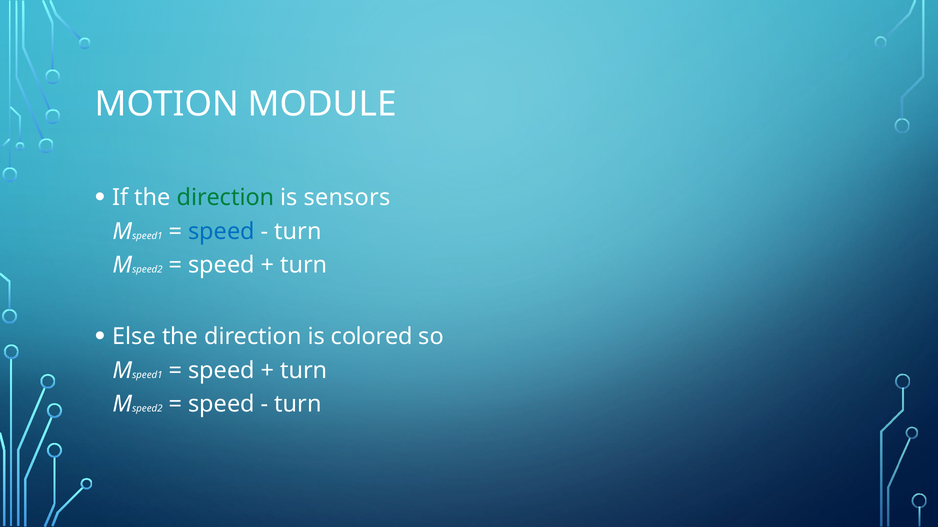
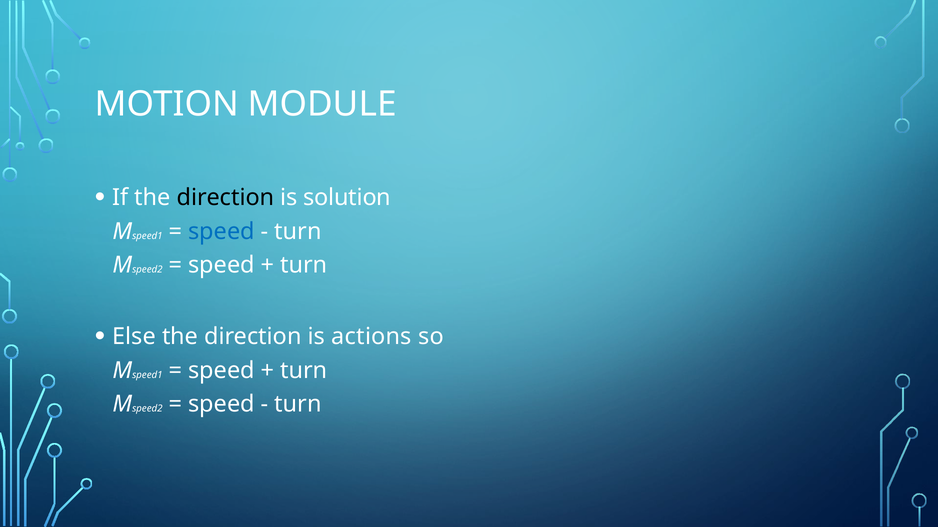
direction at (225, 198) colour: green -> black
sensors: sensors -> solution
colored: colored -> actions
